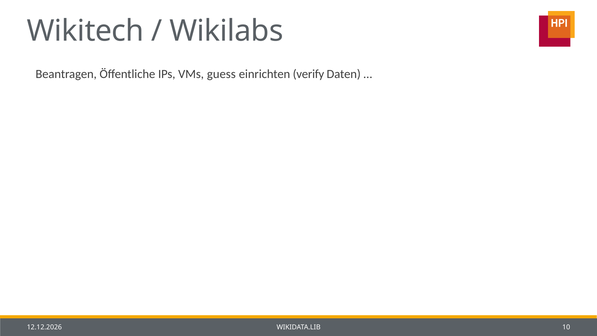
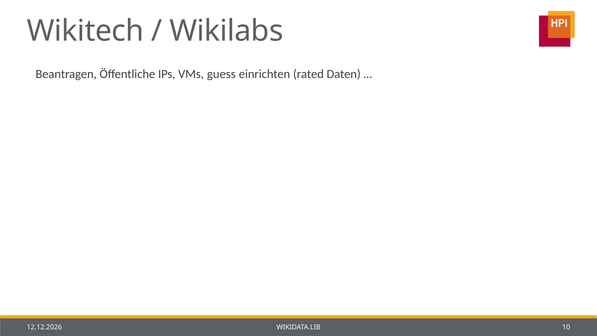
verify: verify -> rated
